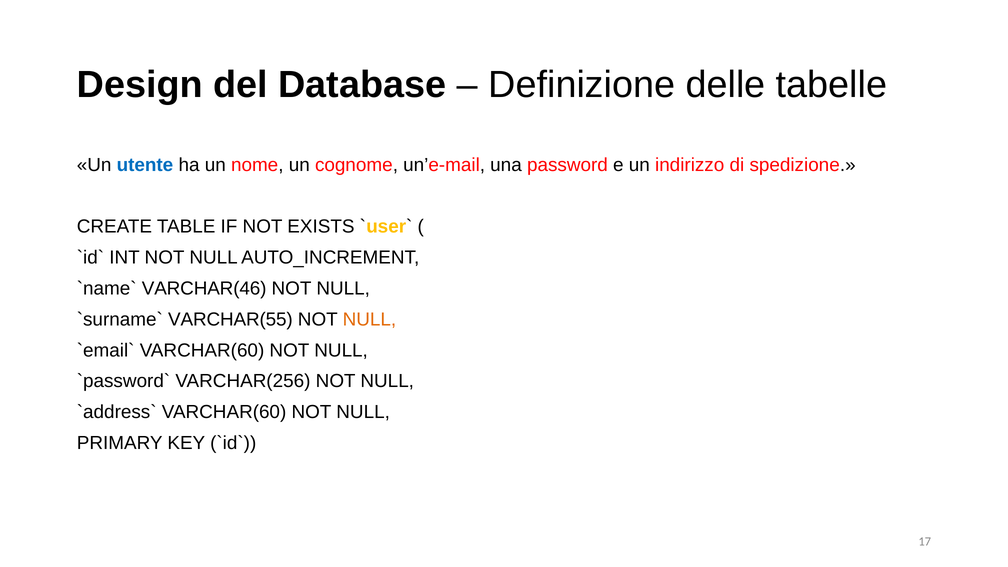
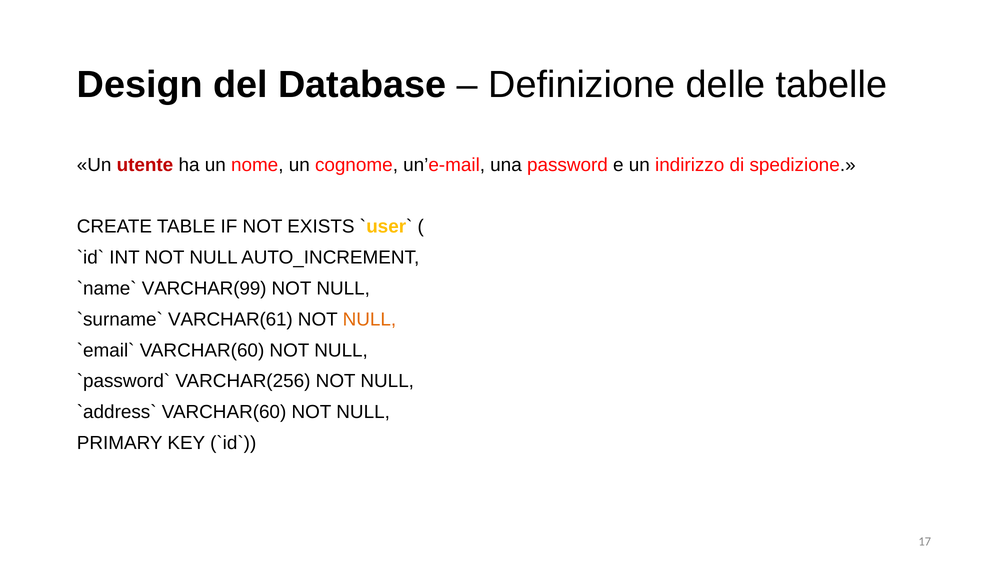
utente colour: blue -> red
VARCHAR(46: VARCHAR(46 -> VARCHAR(99
VARCHAR(55: VARCHAR(55 -> VARCHAR(61
